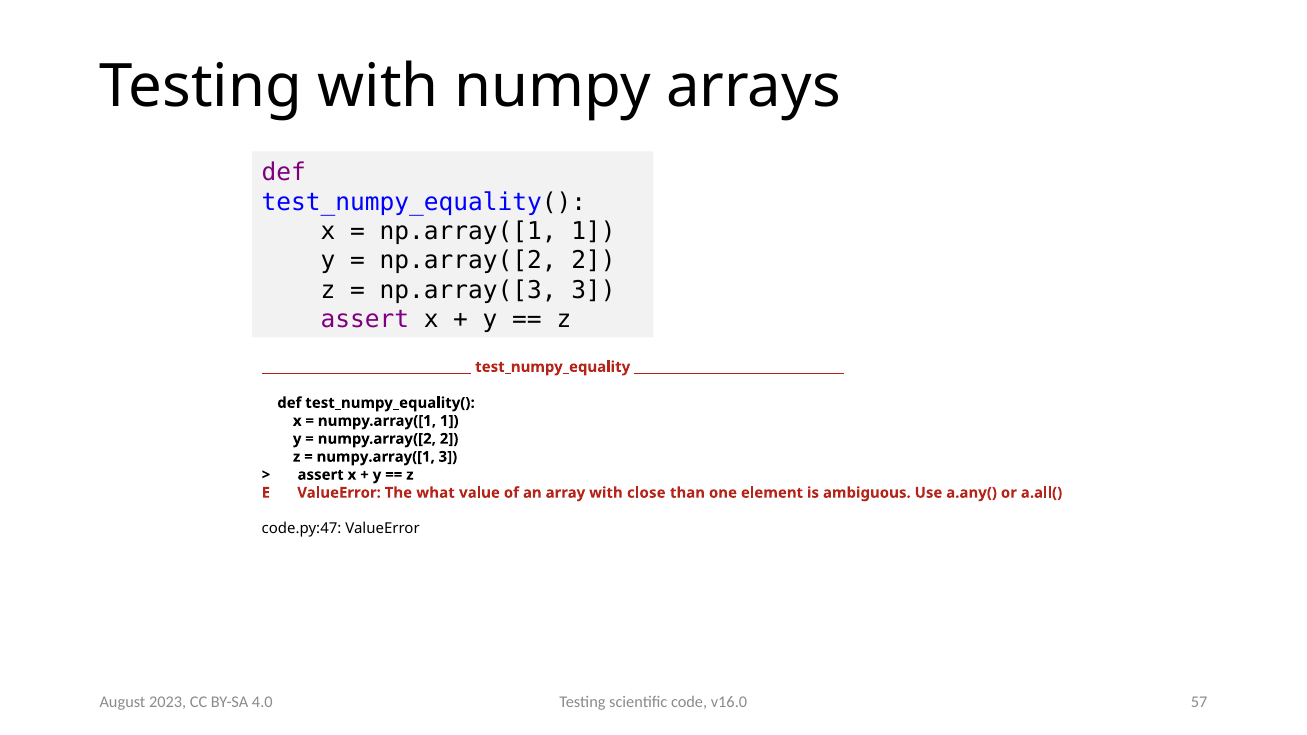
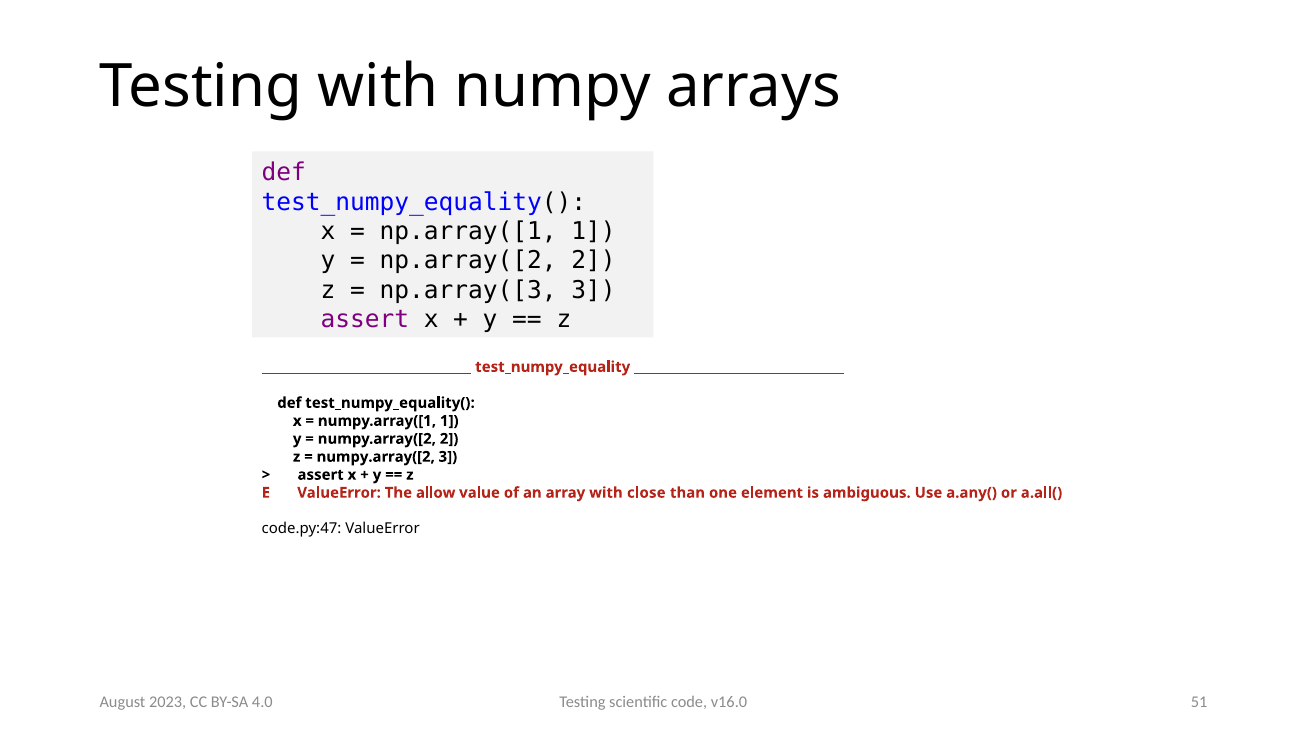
numpy.array([1 at (376, 457): numpy.array([1 -> numpy.array([2
what: what -> allow
57: 57 -> 51
